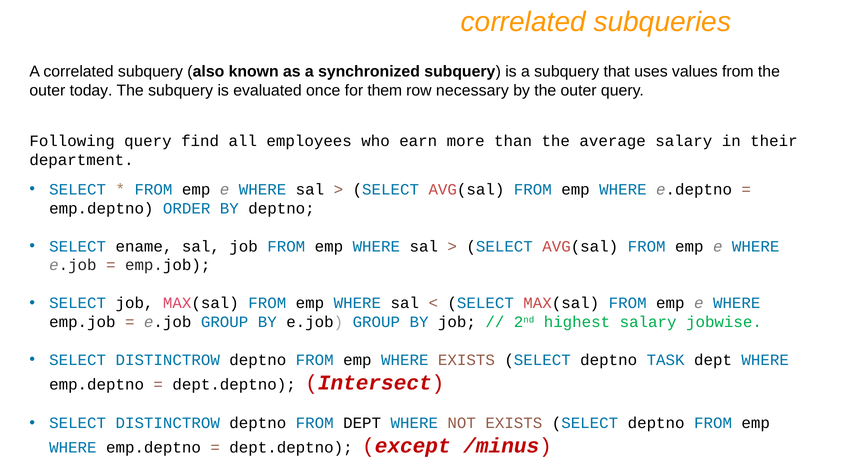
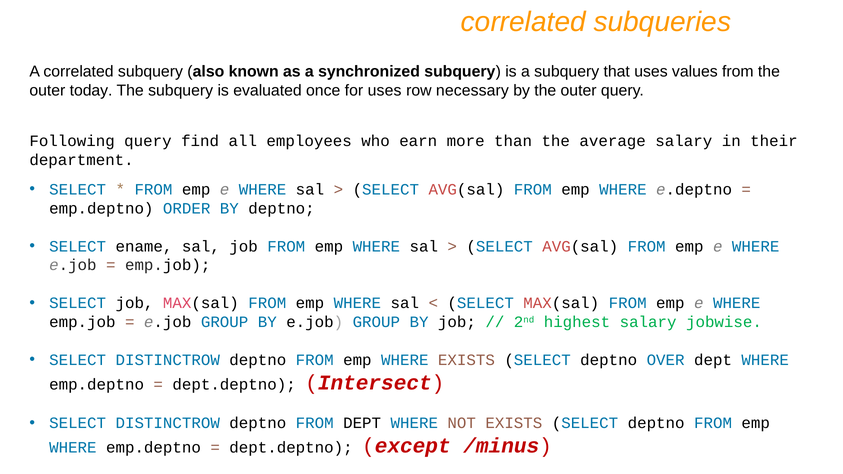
for them: them -> uses
TASK: TASK -> OVER
